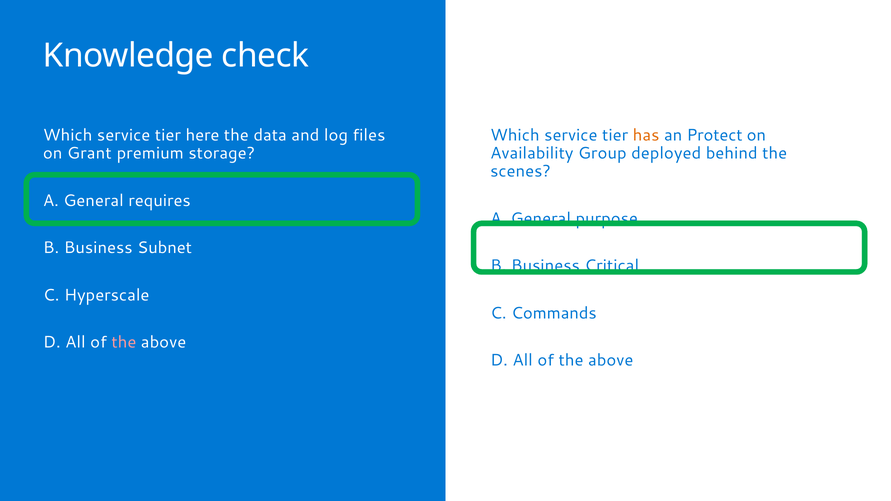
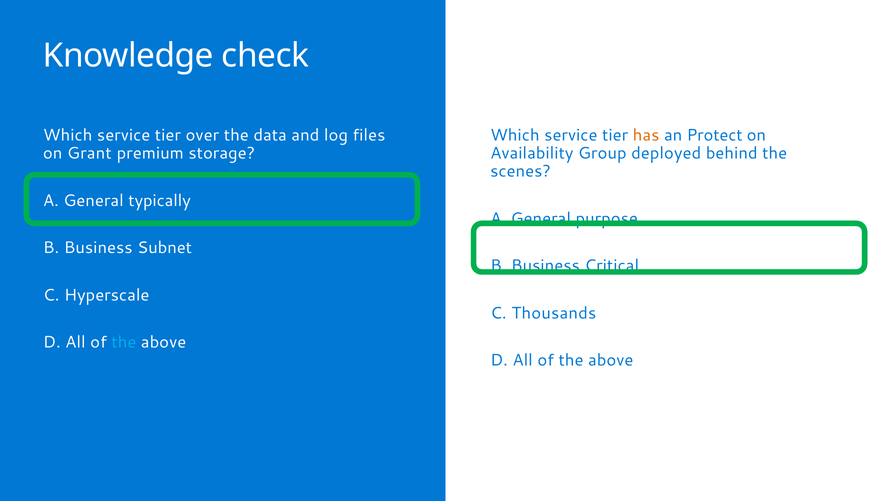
here: here -> over
requires: requires -> typically
Commands: Commands -> Thousands
the at (124, 342) colour: pink -> light blue
